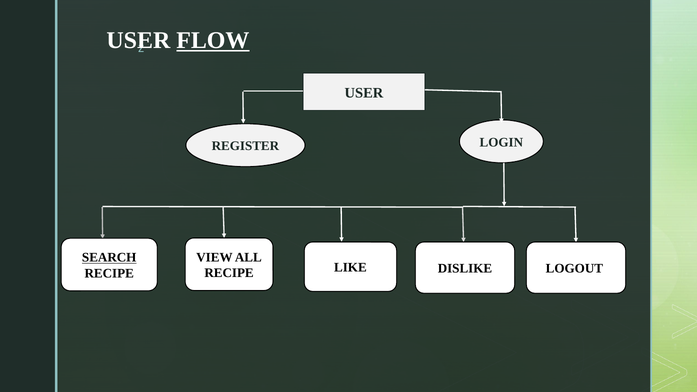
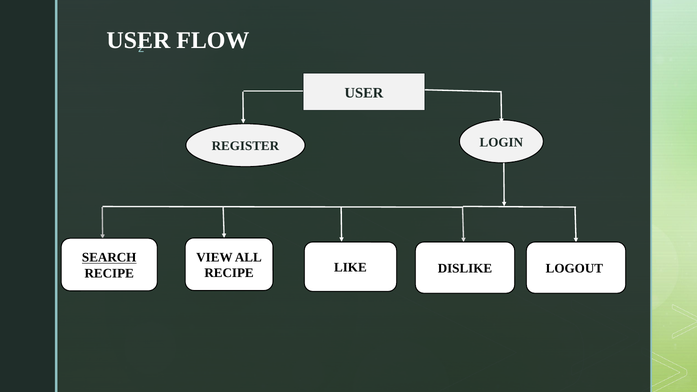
FLOW underline: present -> none
